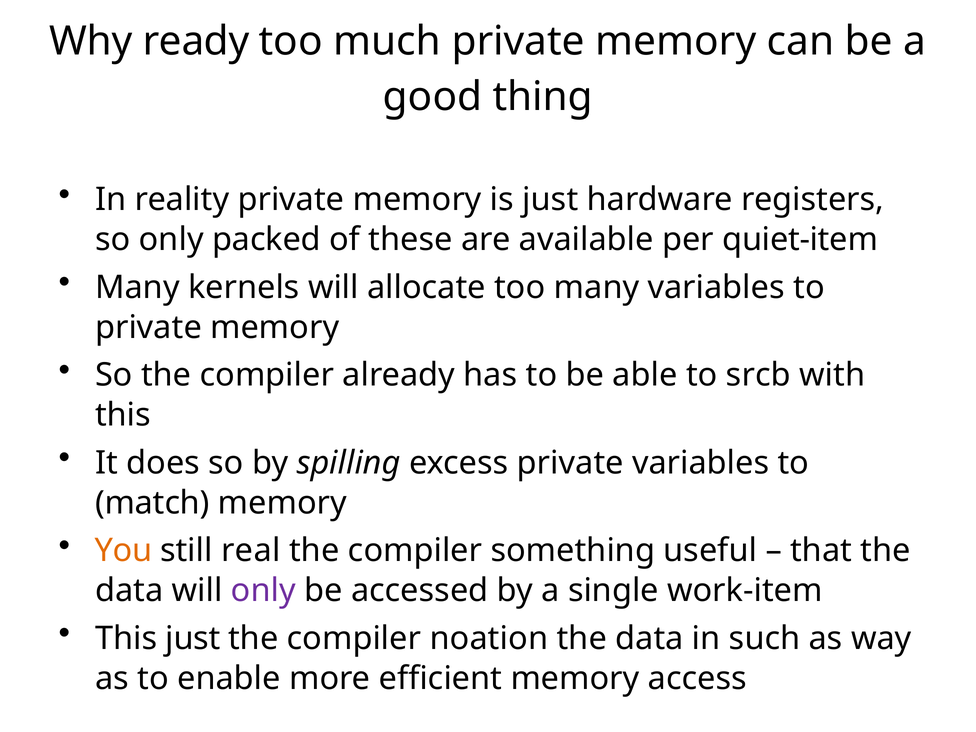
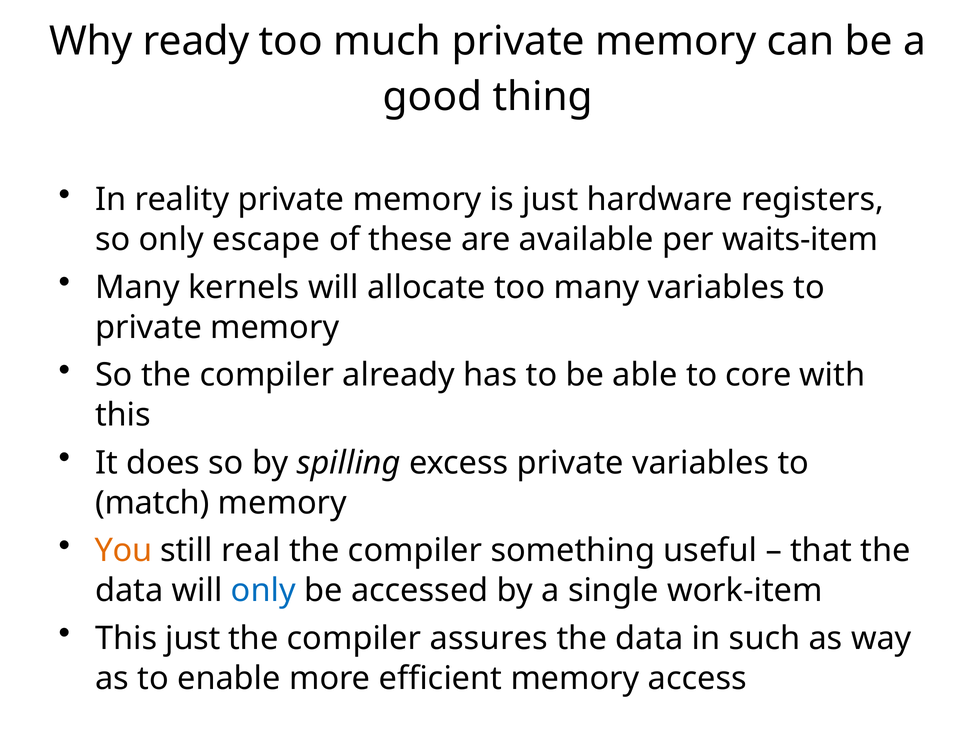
packed: packed -> escape
quiet-item: quiet-item -> waits-item
srcb: srcb -> core
only at (263, 591) colour: purple -> blue
noation: noation -> assures
